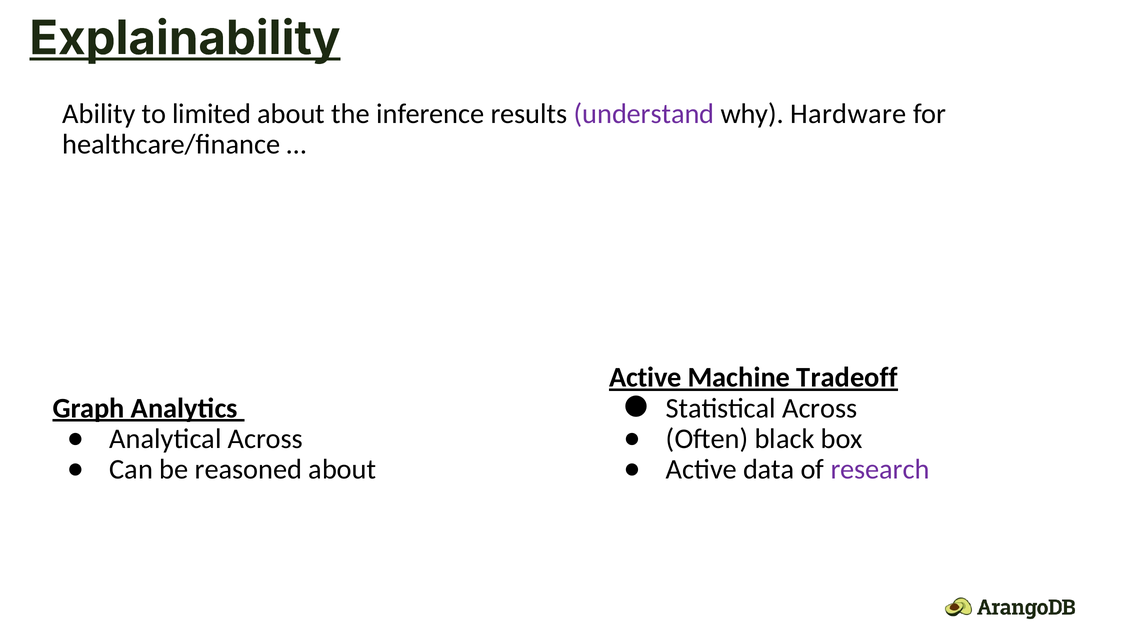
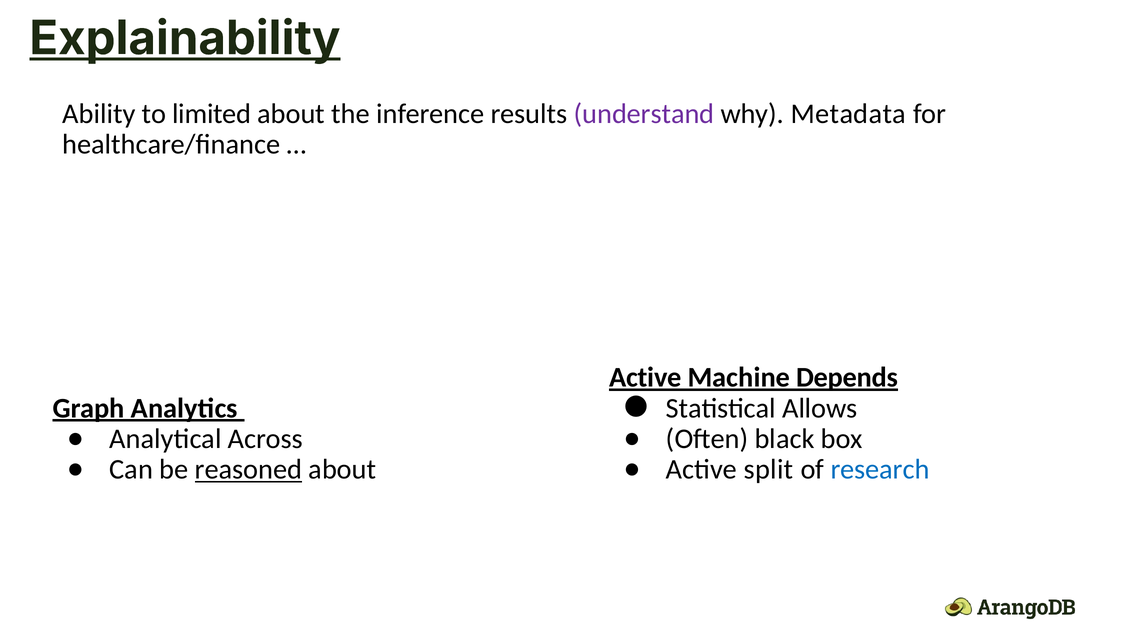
Hardware: Hardware -> Metadata
Tradeoff: Tradeoff -> Depends
Statistical Across: Across -> Allows
reasoned underline: none -> present
data: data -> split
research colour: purple -> blue
